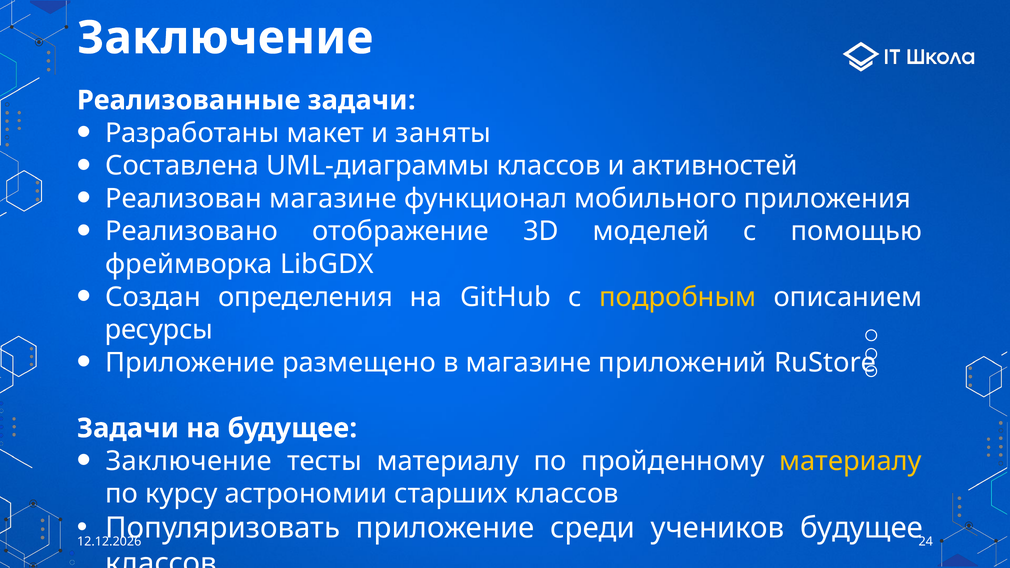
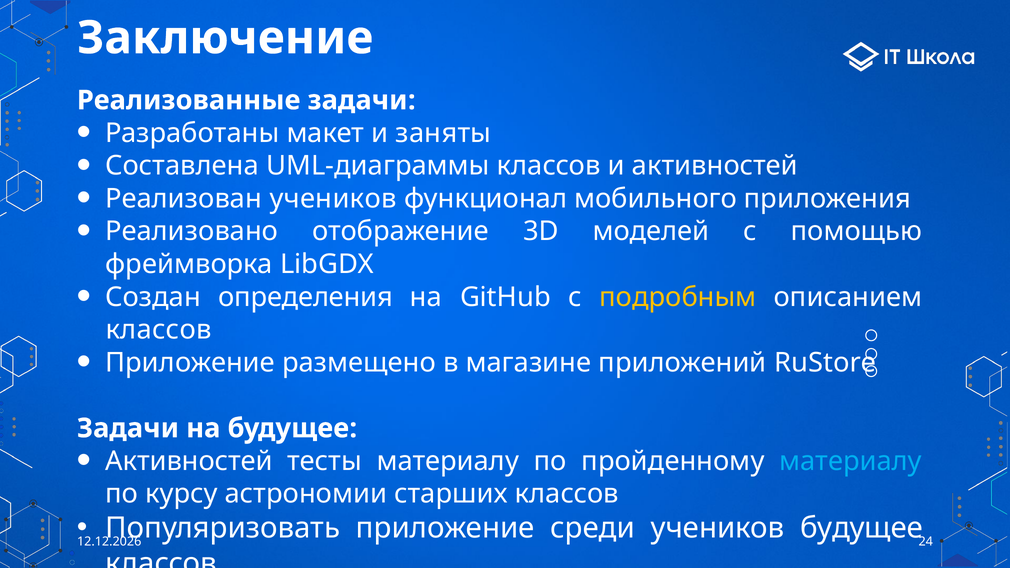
Реализован магазине: магазине -> учеников
ресурсы at (159, 330): ресурсы -> классов
Заключение at (189, 461): Заключение -> Активностей
материалу at (850, 461) colour: yellow -> light blue
